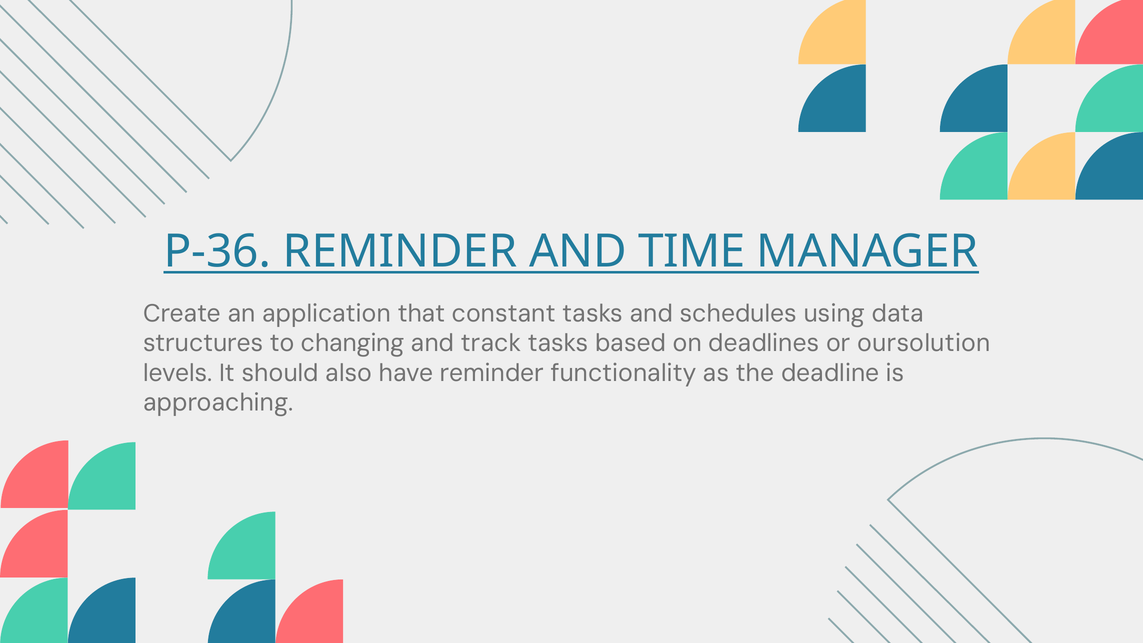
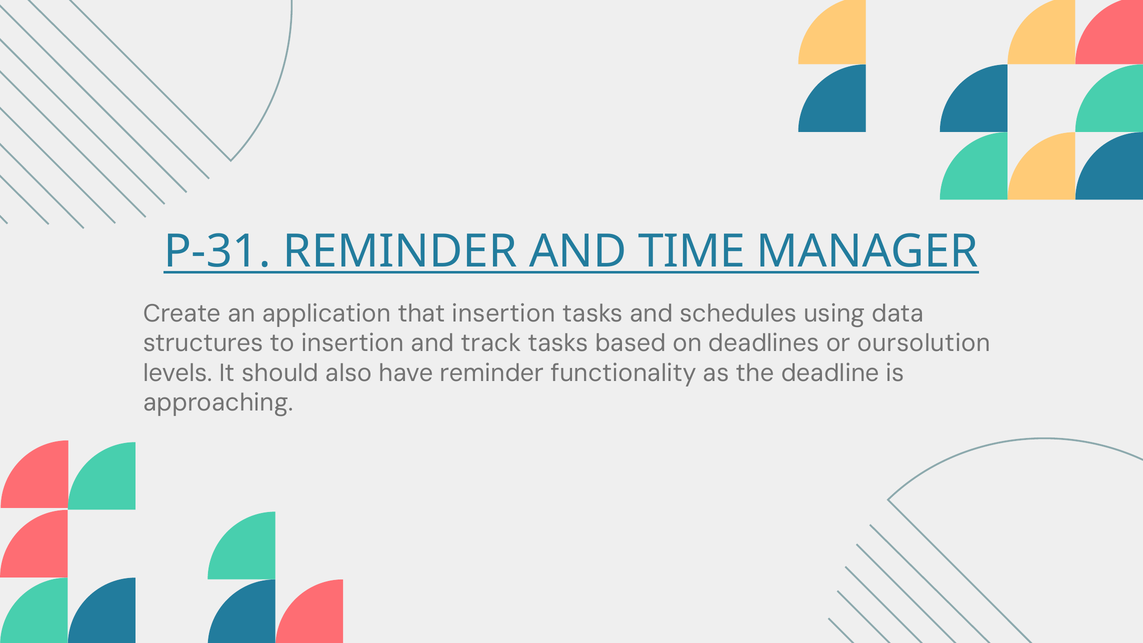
P-36: P-36 -> P-31
that constant: constant -> insertion
to changing: changing -> insertion
